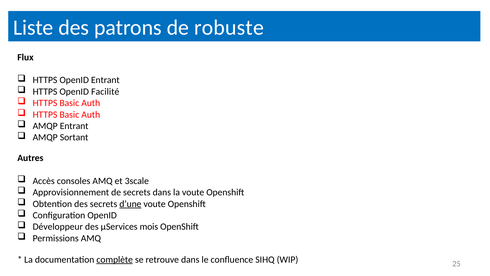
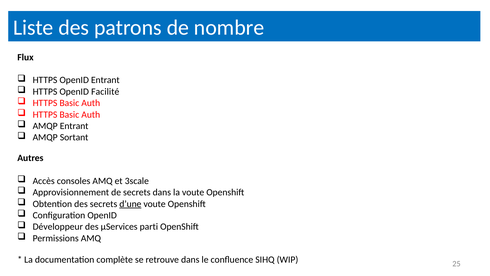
robuste: robuste -> nombre
mois: mois -> parti
complète underline: present -> none
